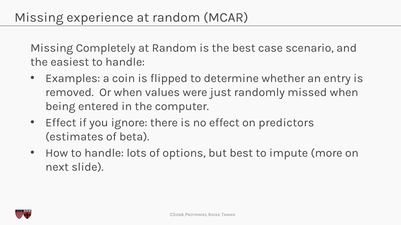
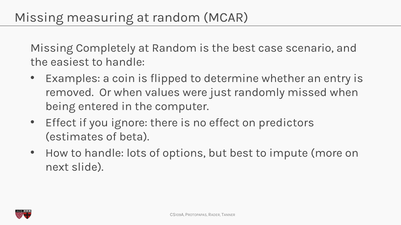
experience: experience -> measuring
